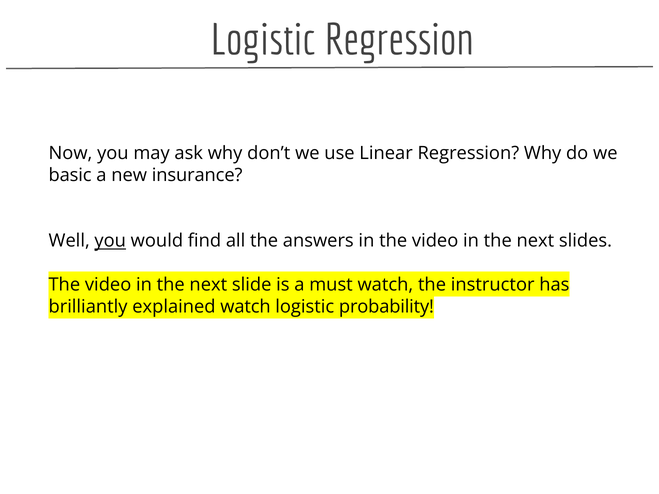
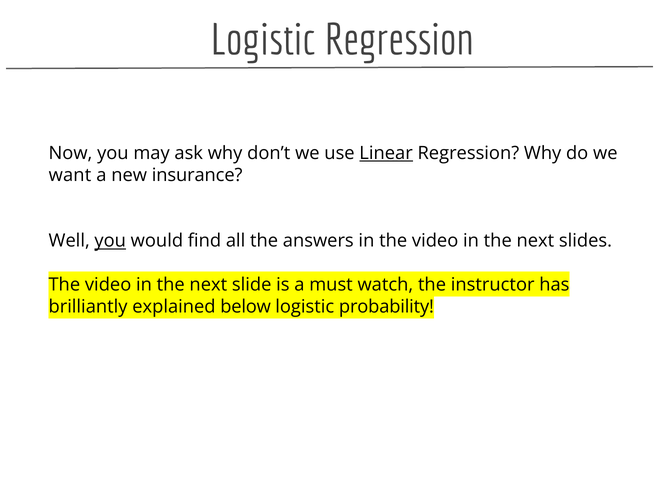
Linear underline: none -> present
basic: basic -> want
explained watch: watch -> below
